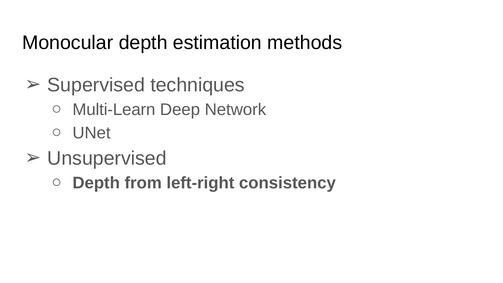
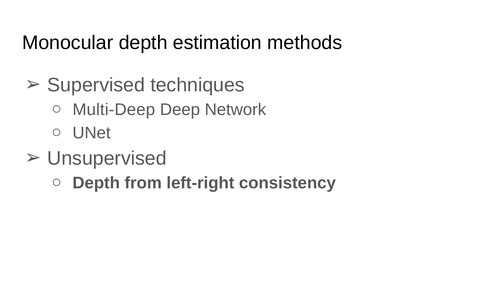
Multi-Learn: Multi-Learn -> Multi-Deep
